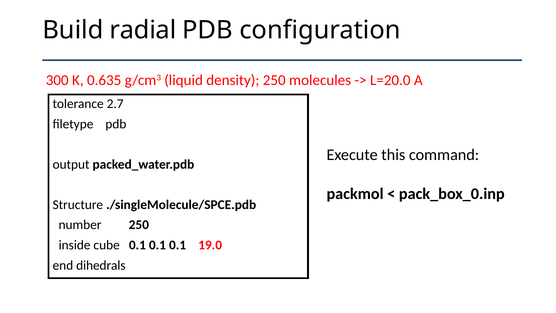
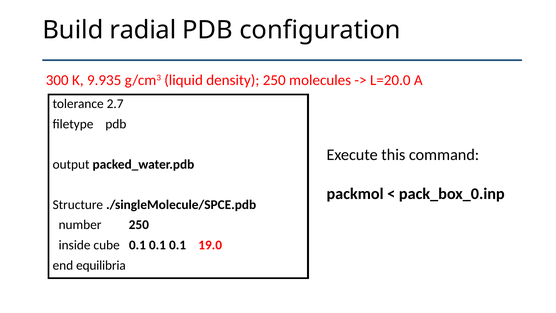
0.635: 0.635 -> 9.935
dihedrals: dihedrals -> equilibria
